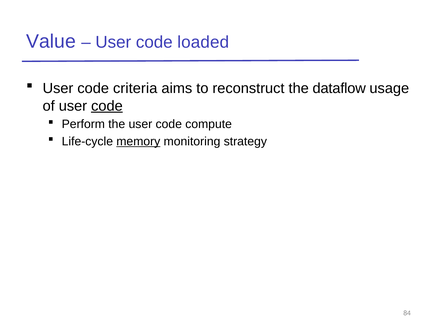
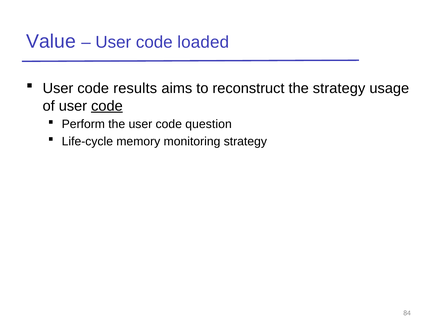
criteria: criteria -> results
the dataflow: dataflow -> strategy
compute: compute -> question
memory underline: present -> none
